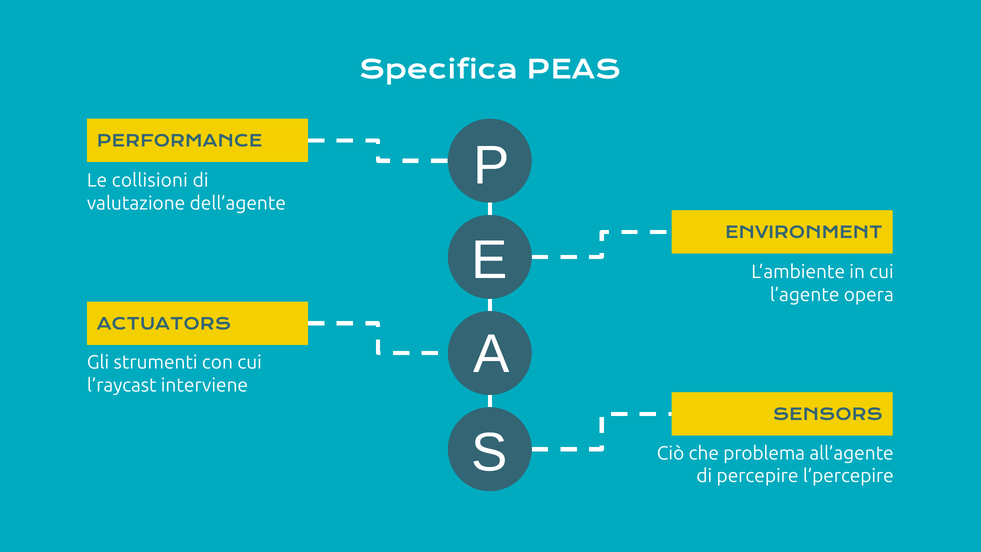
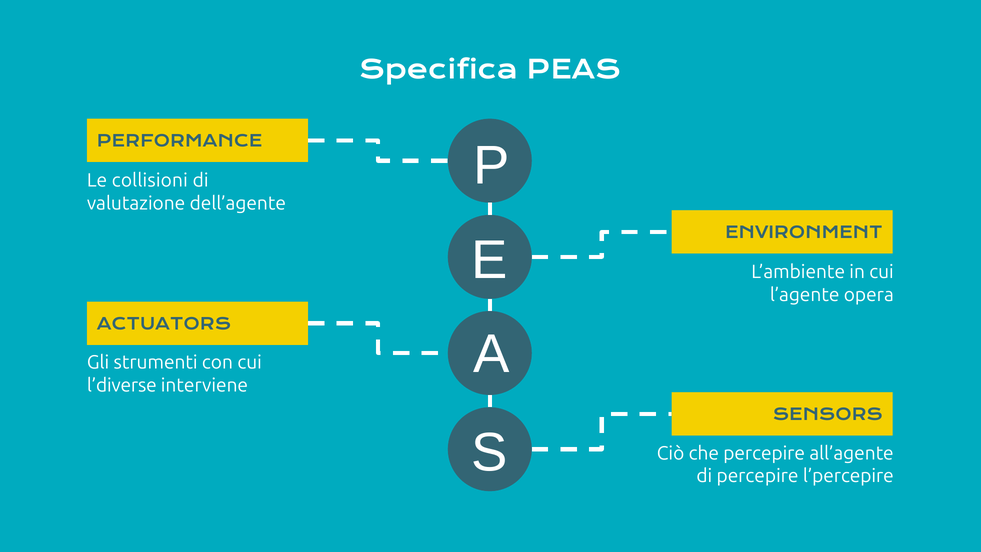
l’raycast: l’raycast -> l’diverse
che problema: problema -> percepire
